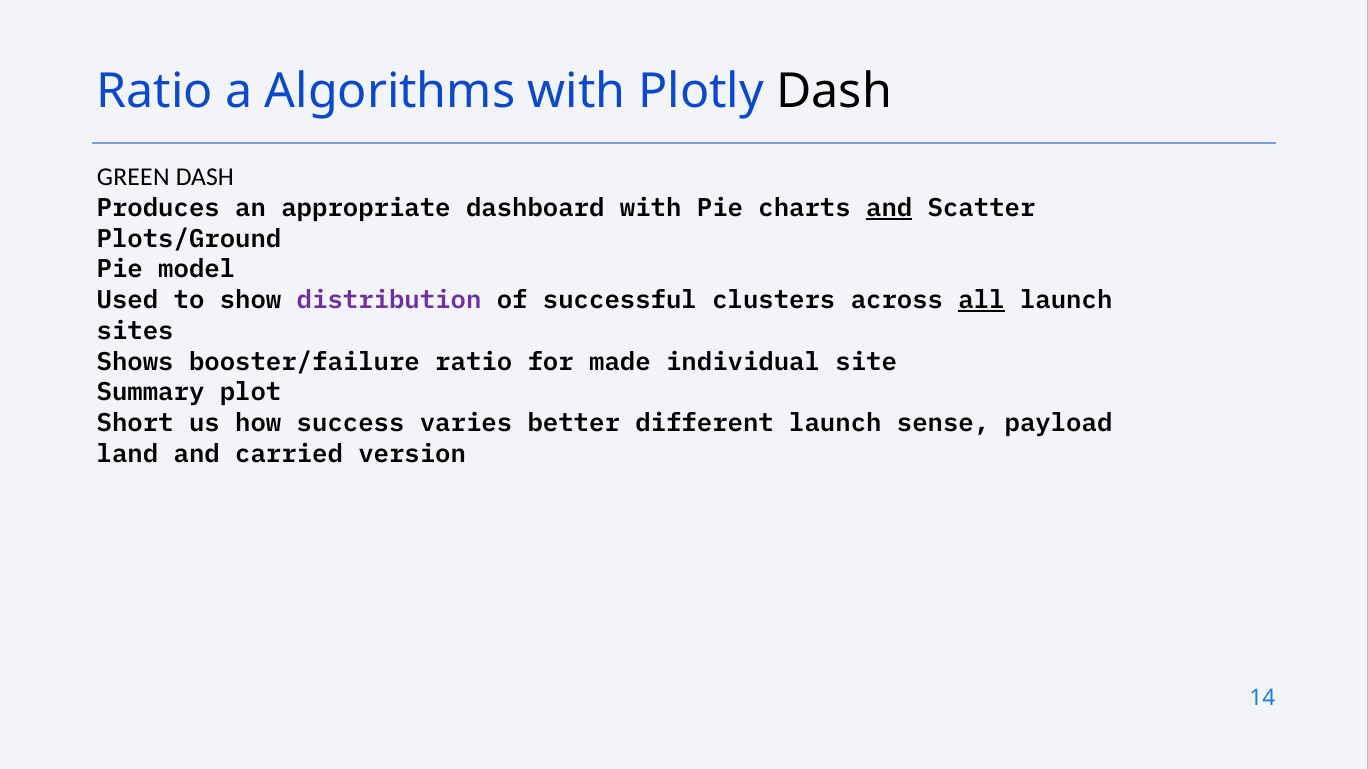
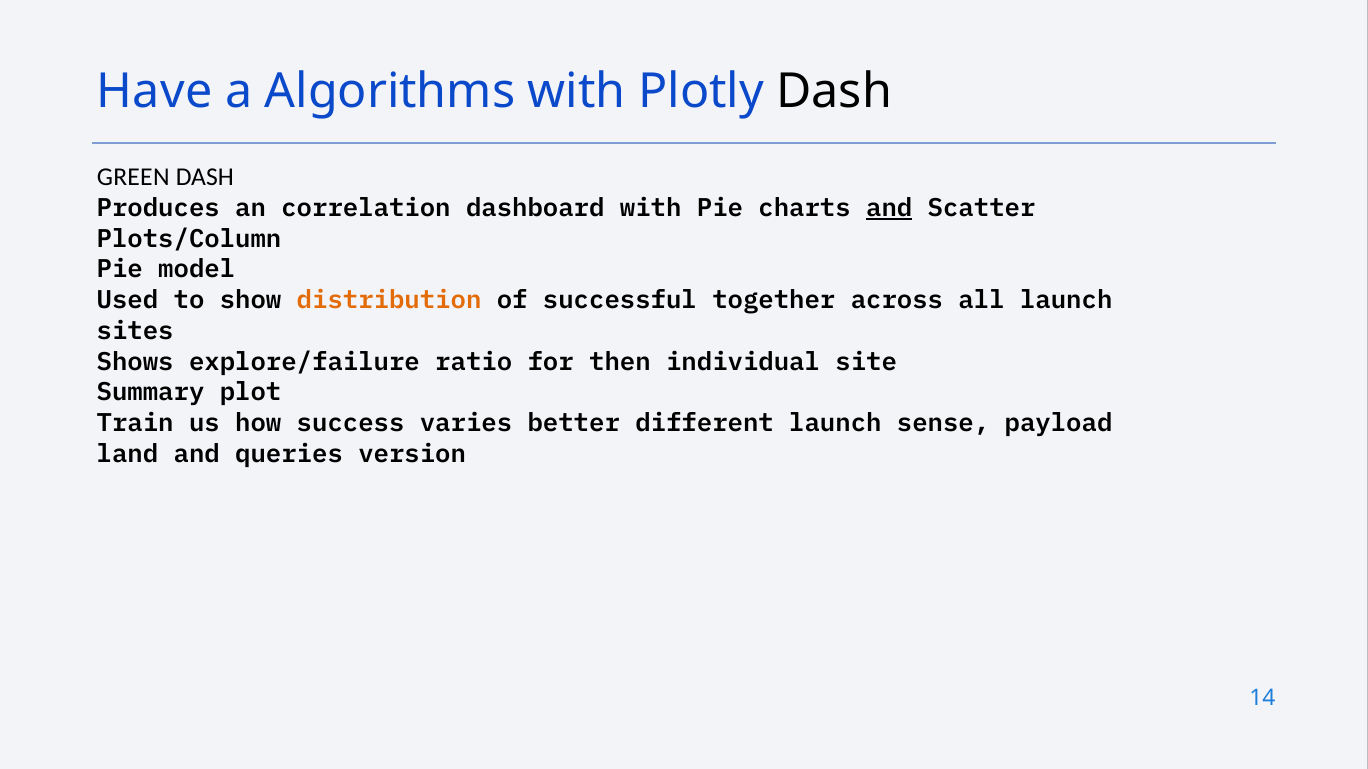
Ratio at (155, 91): Ratio -> Have
appropriate: appropriate -> correlation
Plots/Ground: Plots/Ground -> Plots/Column
distribution colour: purple -> orange
clusters: clusters -> together
all underline: present -> none
booster/failure: booster/failure -> explore/failure
made: made -> then
Short: Short -> Train
carried: carried -> queries
